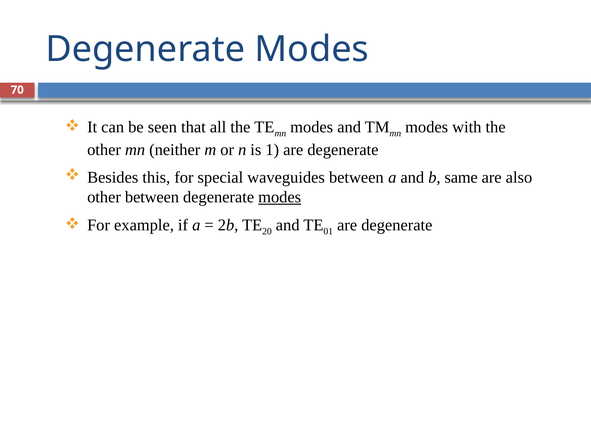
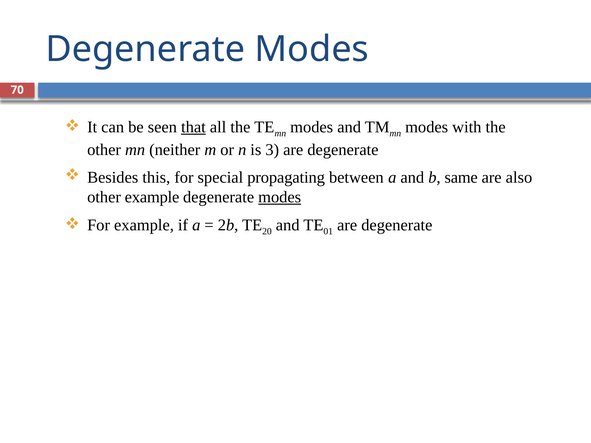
that underline: none -> present
1: 1 -> 3
waveguides: waveguides -> propagating
other between: between -> example
